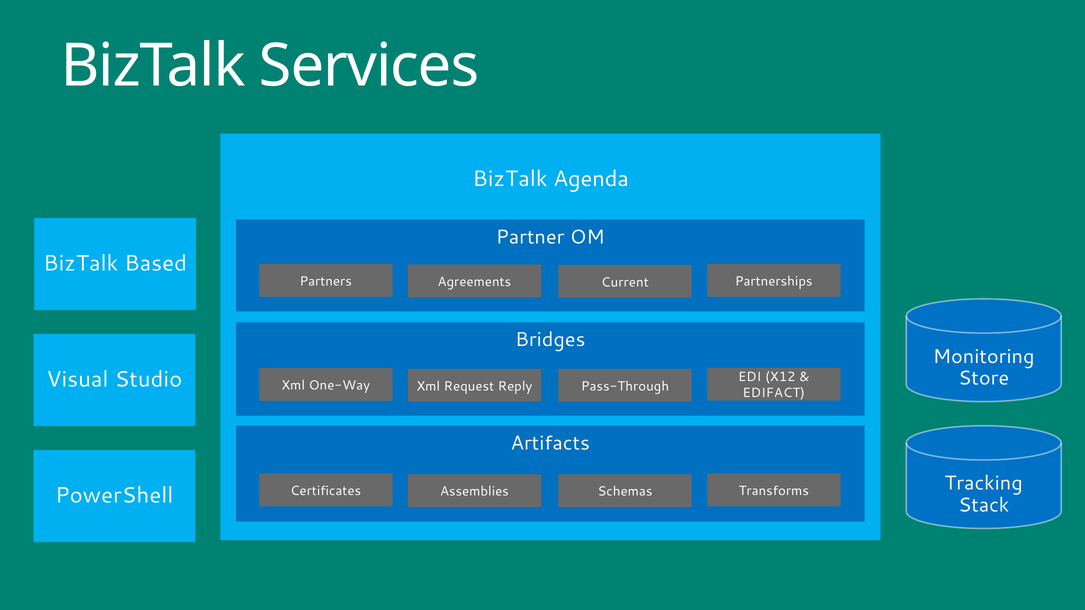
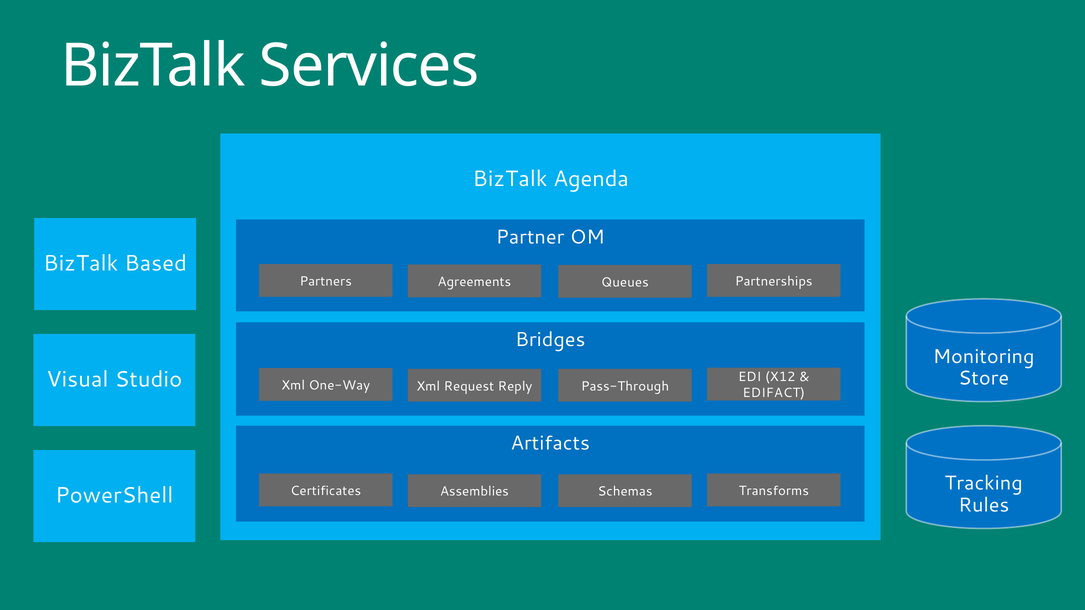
Current: Current -> Queues
Stack: Stack -> Rules
